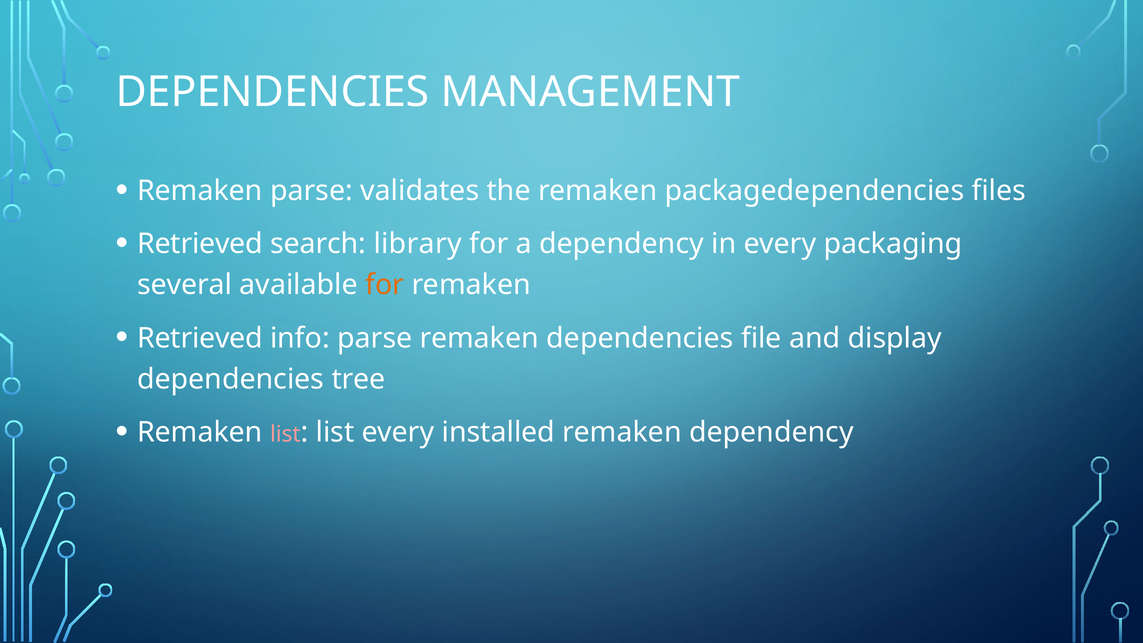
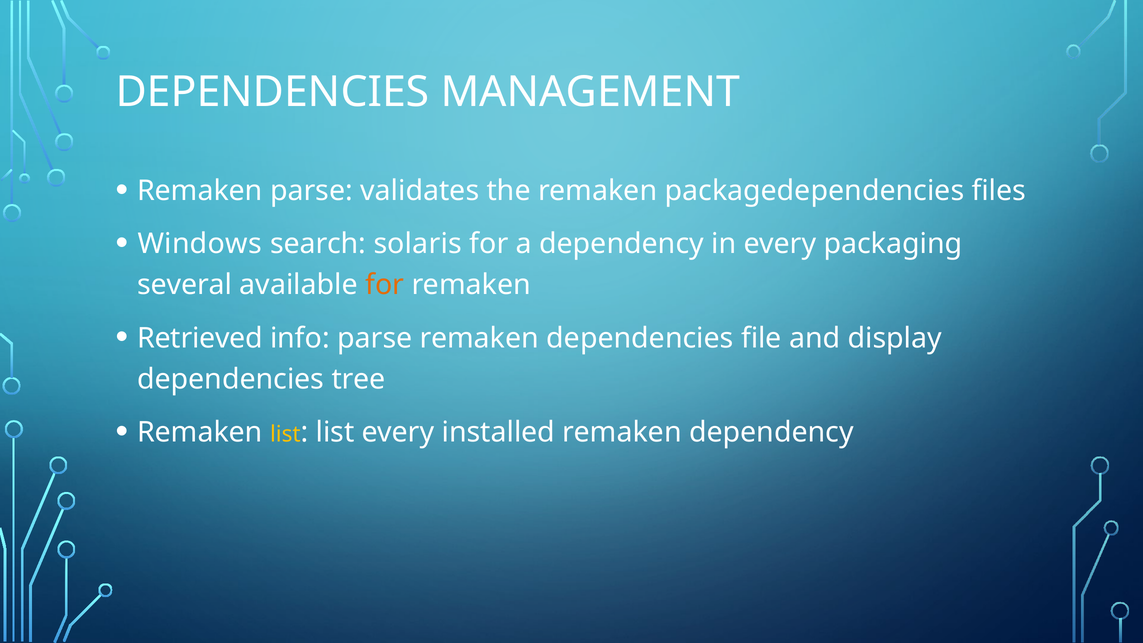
Retrieved at (200, 244): Retrieved -> Windows
library: library -> solaris
list at (285, 434) colour: pink -> yellow
